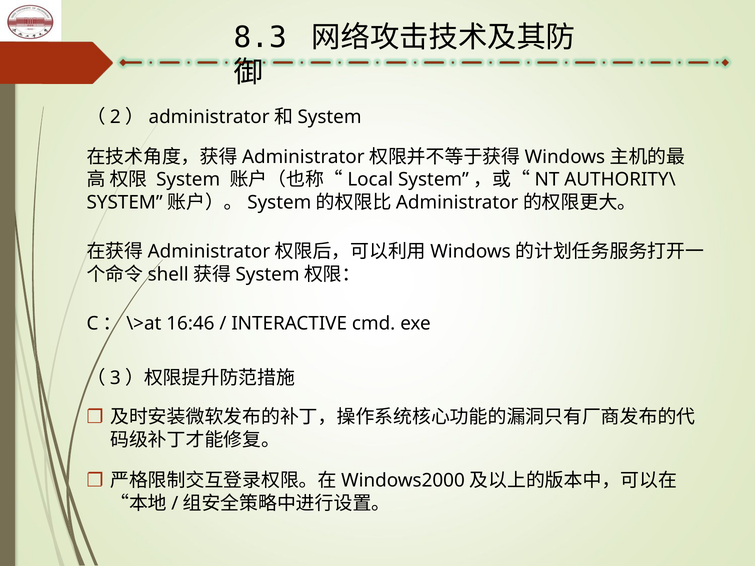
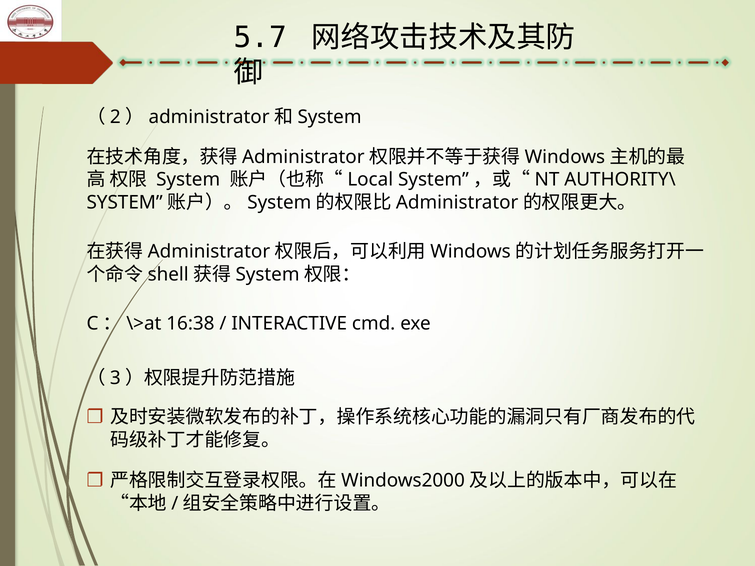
8.3: 8.3 -> 5.7
16:46: 16:46 -> 16:38
